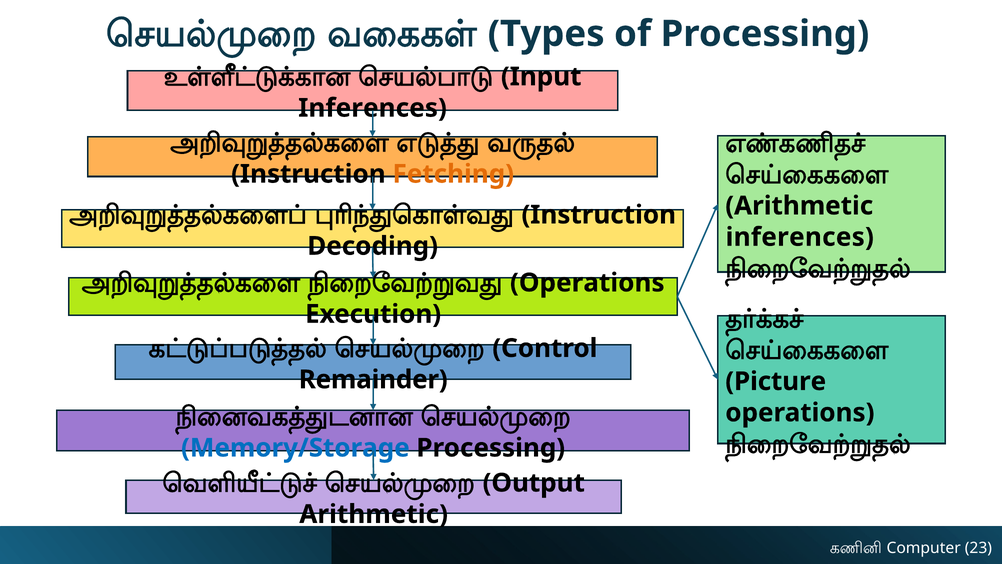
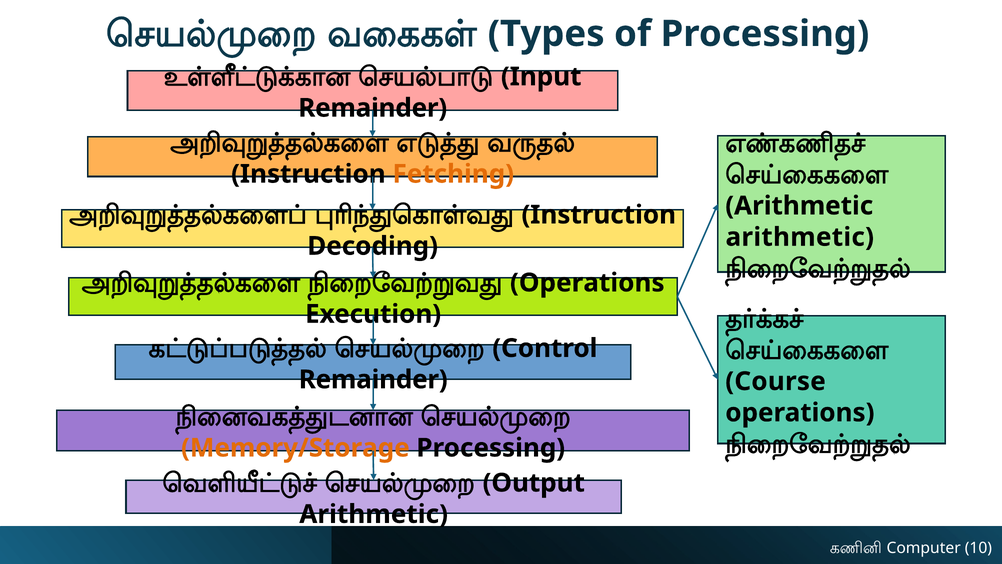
Inferences at (373, 108): Inferences -> Remainder
inferences at (800, 237): inferences -> arithmetic
Picture: Picture -> Course
Memory/Storage colour: blue -> orange
23: 23 -> 10
